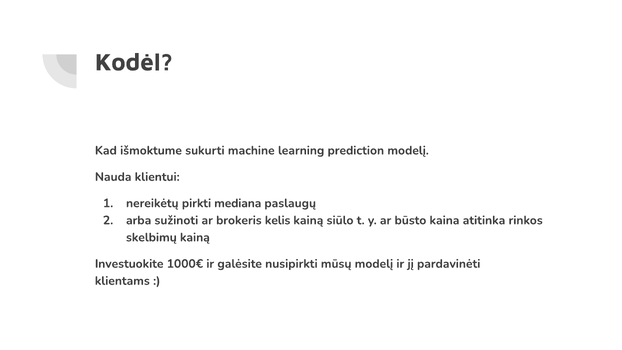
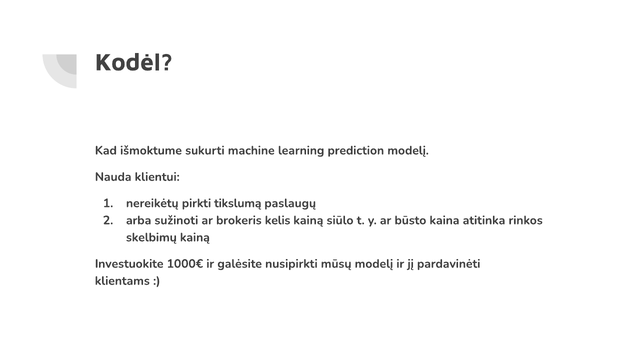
mediana: mediana -> tikslumą
